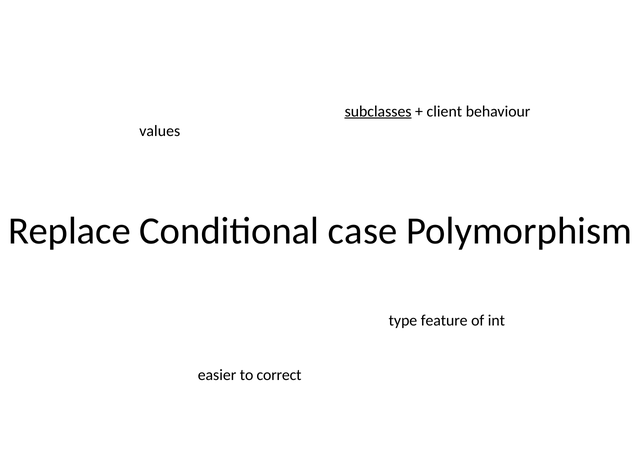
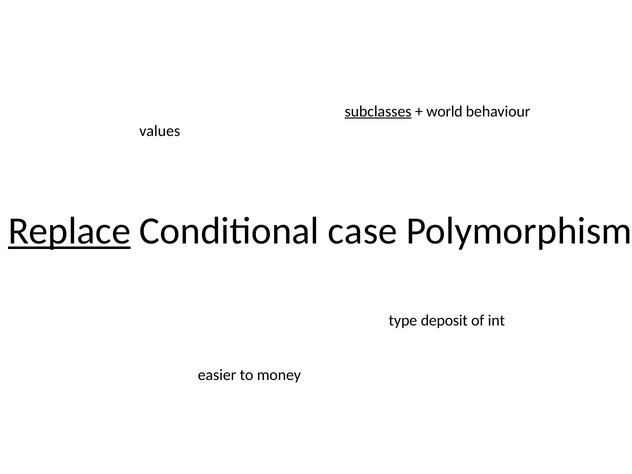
client: client -> world
Replace underline: none -> present
feature: feature -> deposit
correct: correct -> money
